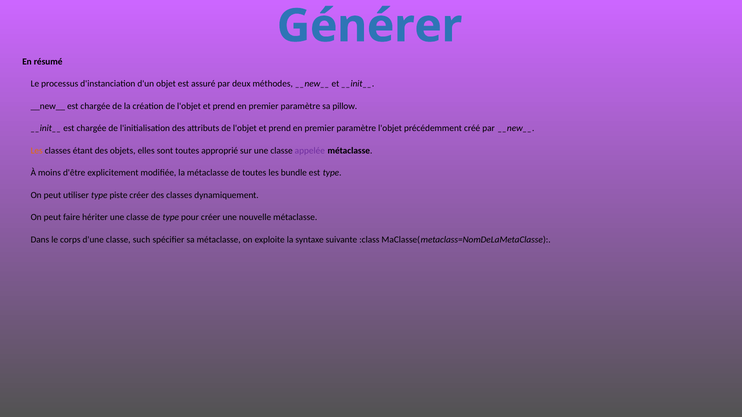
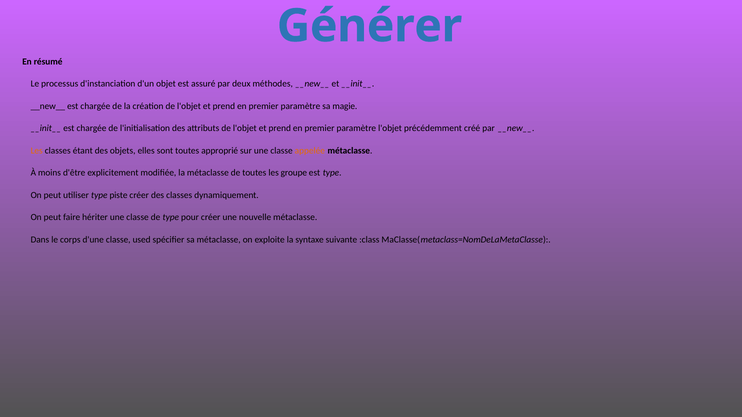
pillow: pillow -> magie
appelée colour: purple -> orange
bundle: bundle -> groupe
such: such -> used
